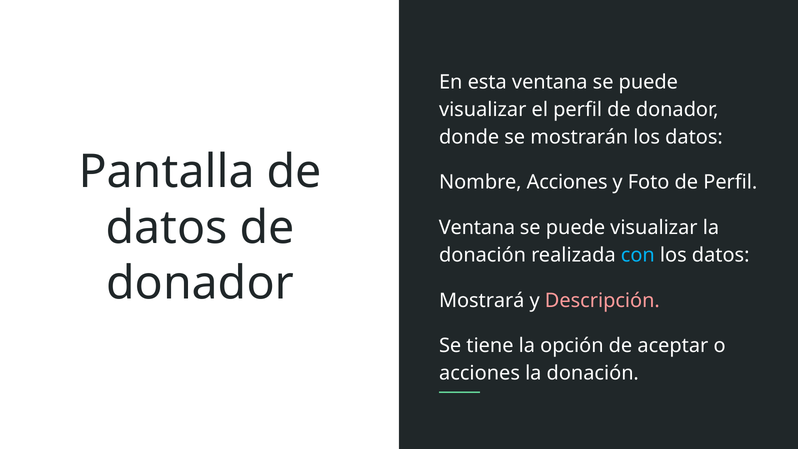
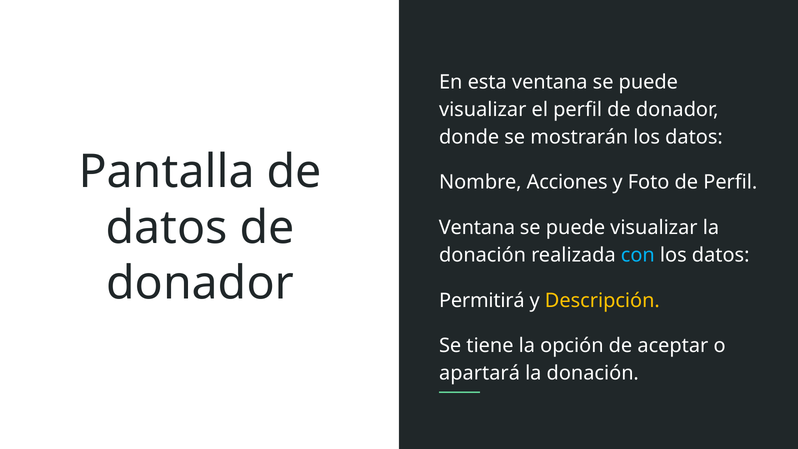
Mostrará: Mostrará -> Permitirá
Descripción colour: pink -> yellow
acciones at (480, 373): acciones -> apartará
